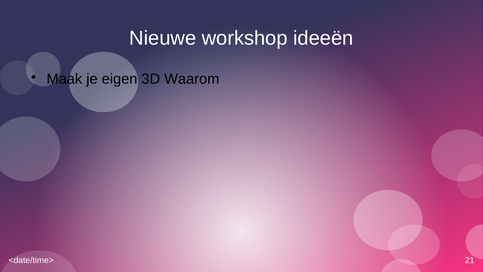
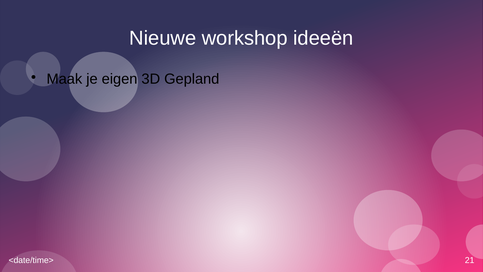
Waarom: Waarom -> Gepland
